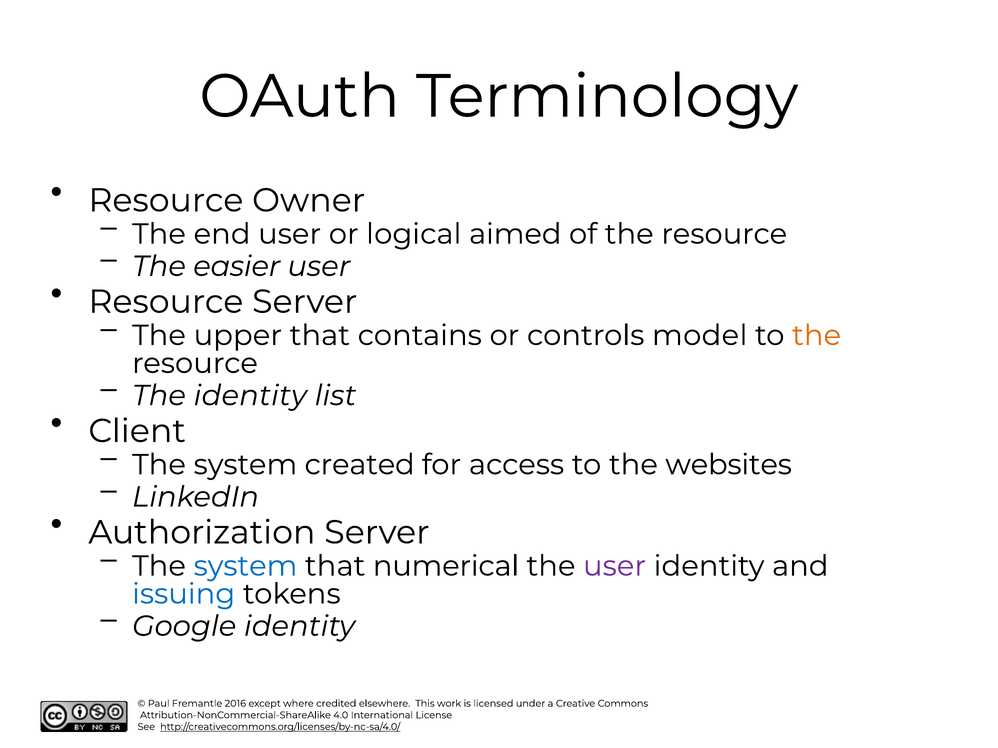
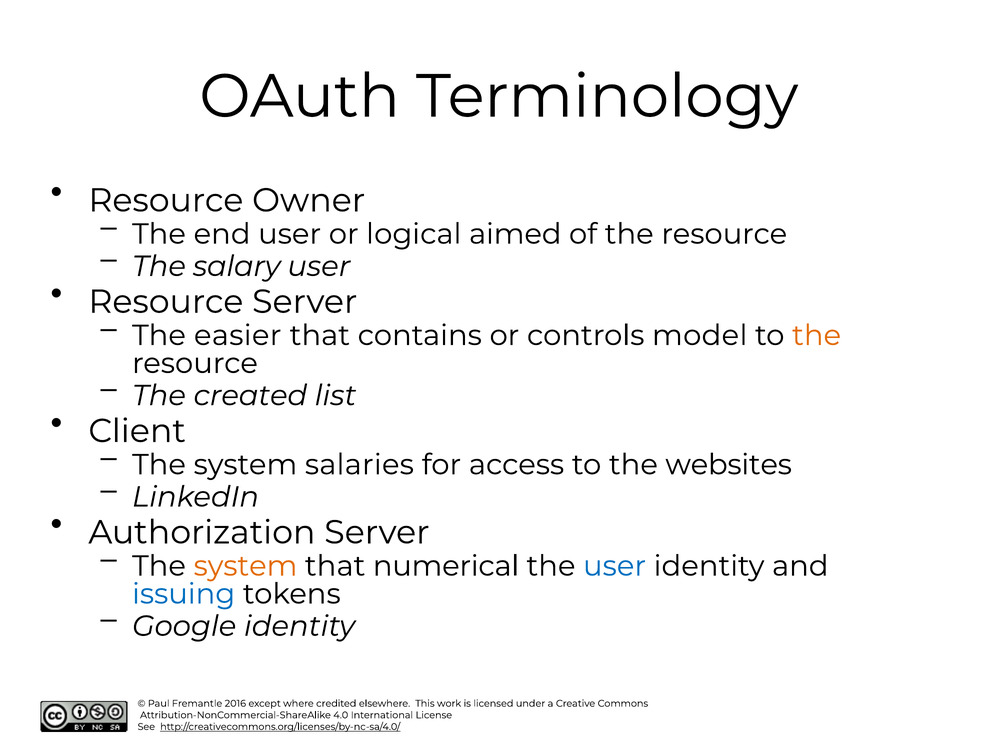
easier: easier -> salary
upper: upper -> easier
The identity: identity -> created
created: created -> salaries
system at (246, 566) colour: blue -> orange
user at (615, 566) colour: purple -> blue
